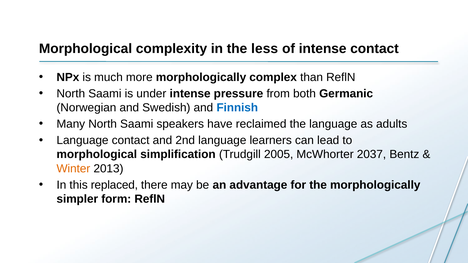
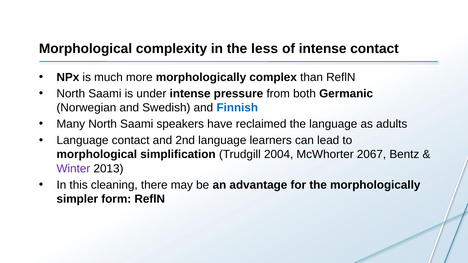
2005: 2005 -> 2004
2037: 2037 -> 2067
Winter colour: orange -> purple
replaced: replaced -> cleaning
